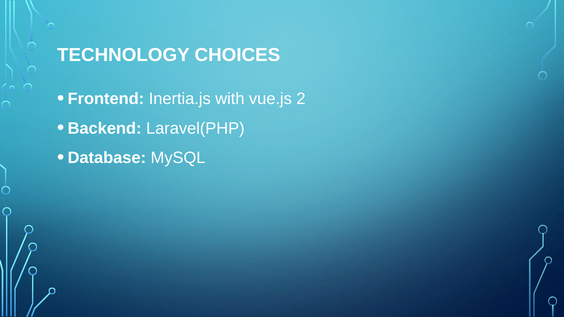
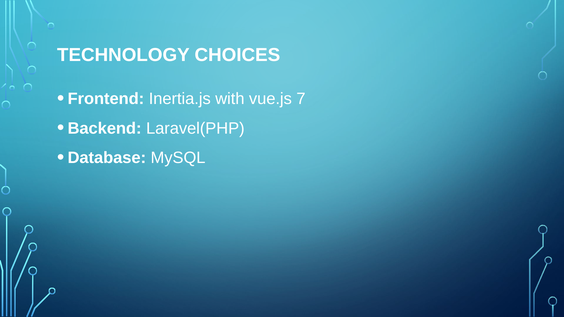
2: 2 -> 7
